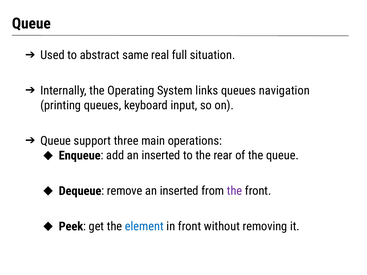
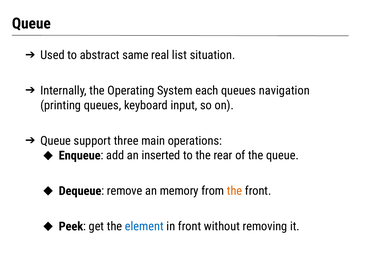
full: full -> list
links: links -> each
remove an inserted: inserted -> memory
the at (235, 191) colour: purple -> orange
